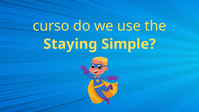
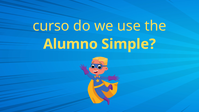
Staying: Staying -> Alumno
